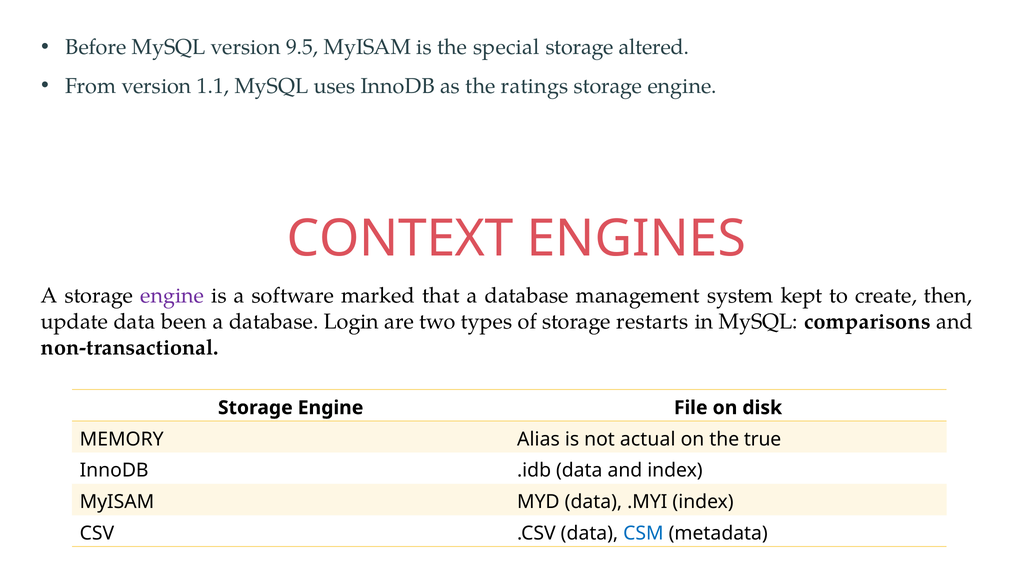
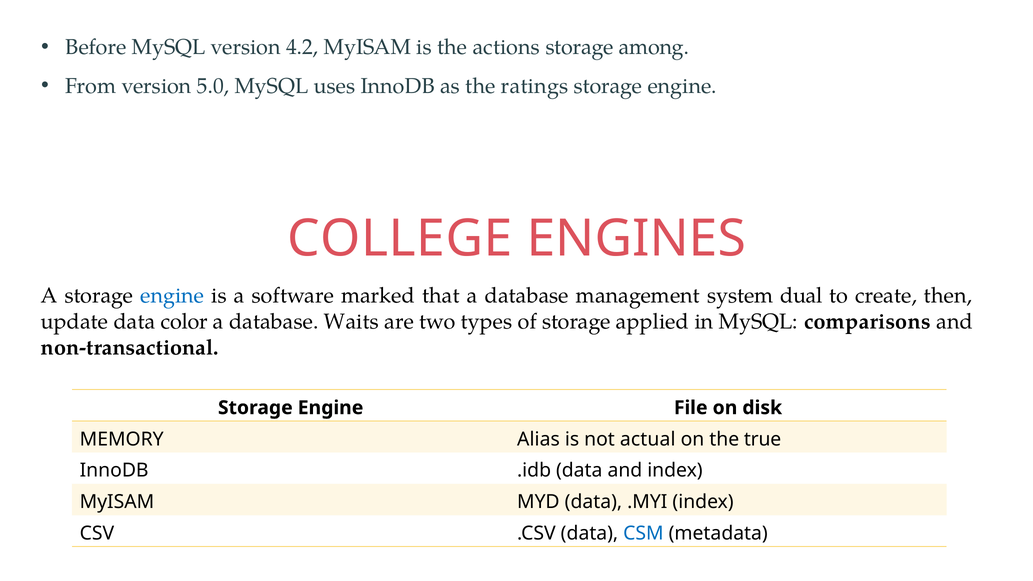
9.5: 9.5 -> 4.2
special: special -> actions
altered: altered -> among
1.1: 1.1 -> 5.0
CONTEXT: CONTEXT -> COLLEGE
engine at (172, 296) colour: purple -> blue
kept: kept -> dual
been: been -> color
Login: Login -> Waits
restarts: restarts -> applied
